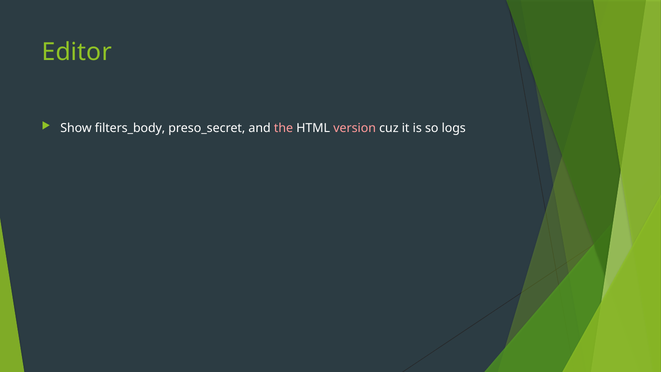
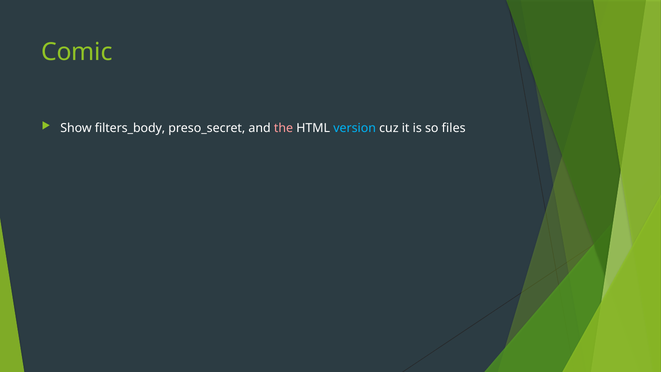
Editor: Editor -> Comic
version colour: pink -> light blue
logs: logs -> files
